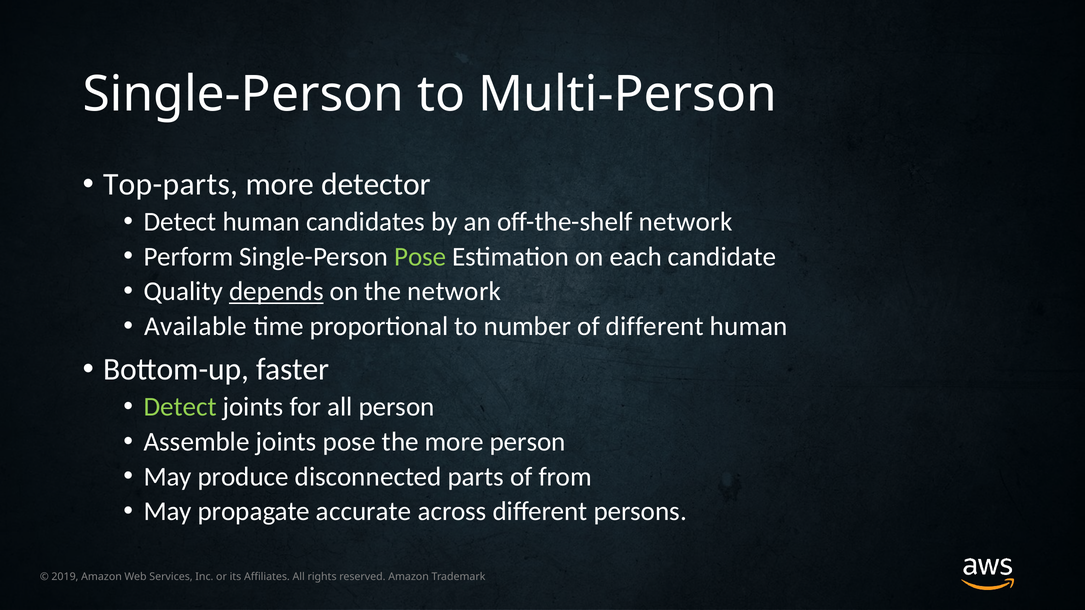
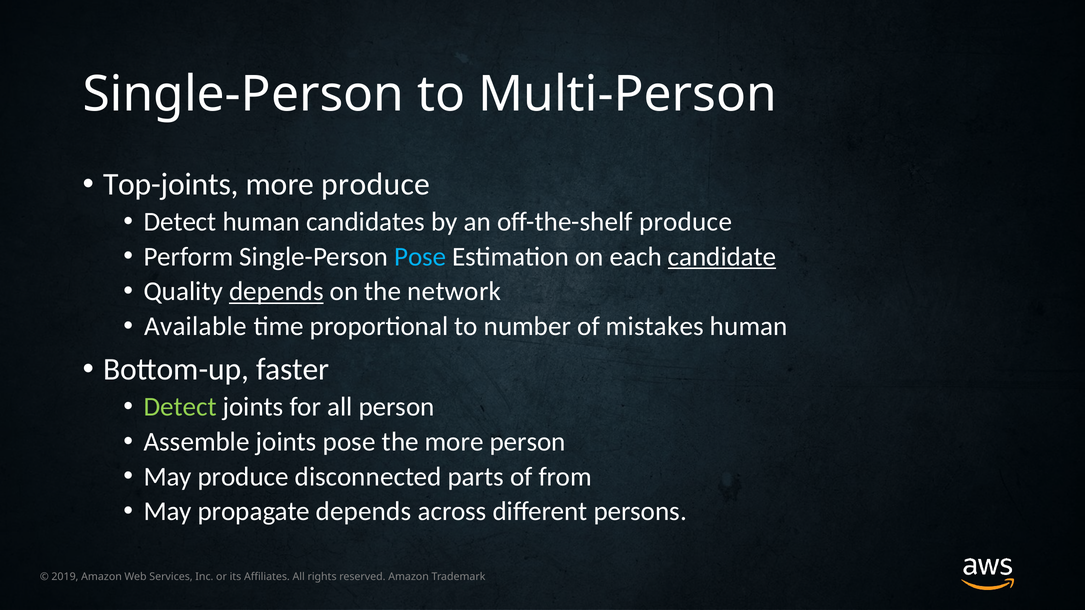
Top-parts: Top-parts -> Top-joints
more detector: detector -> produce
off-the-shelf network: network -> produce
Pose at (420, 257) colour: light green -> light blue
candidate underline: none -> present
of different: different -> mistakes
propagate accurate: accurate -> depends
